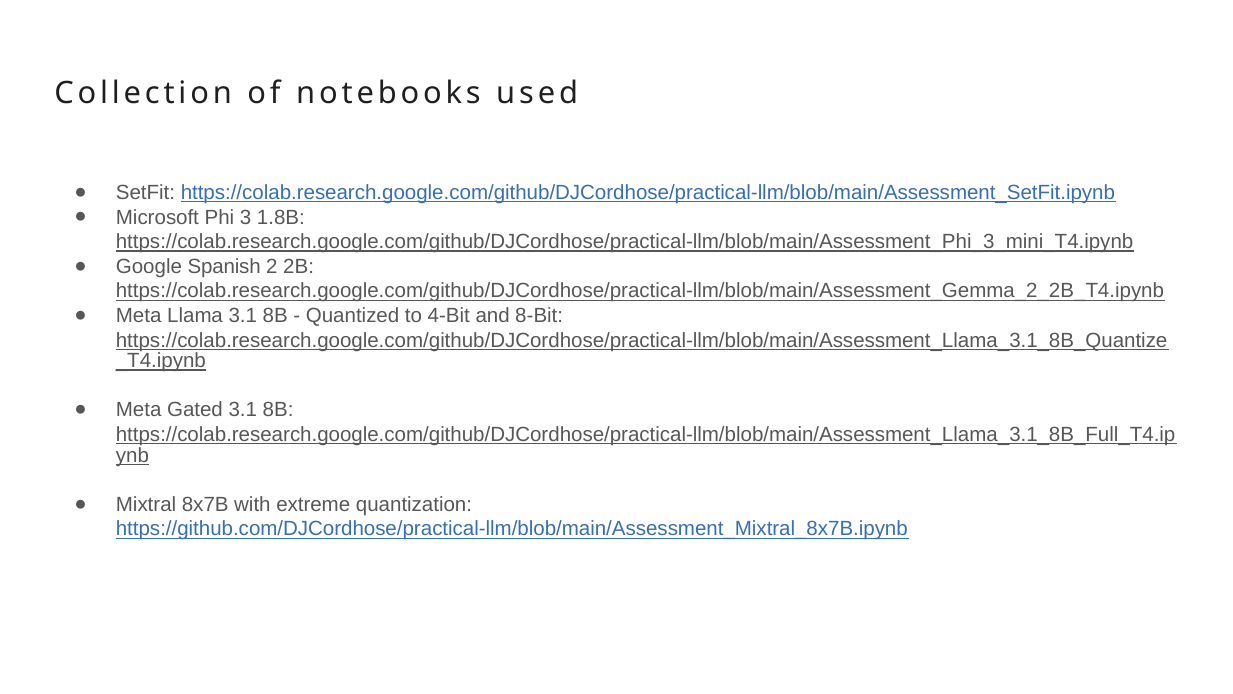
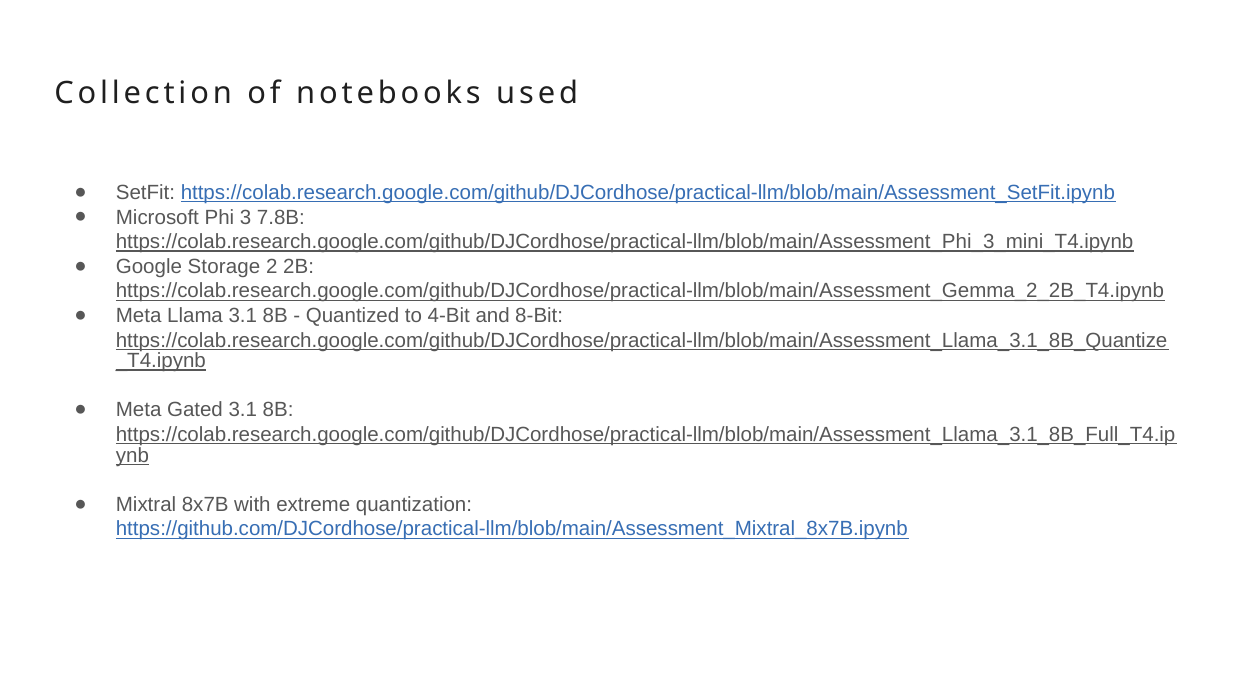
1.8B: 1.8B -> 7.8B
Spanish: Spanish -> Storage
